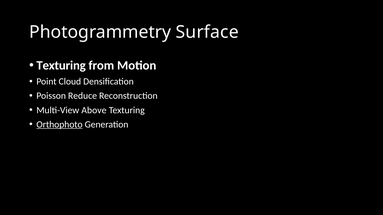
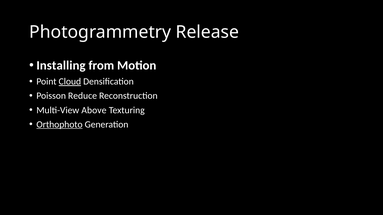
Surface: Surface -> Release
Texturing at (61, 66): Texturing -> Installing
Cloud underline: none -> present
